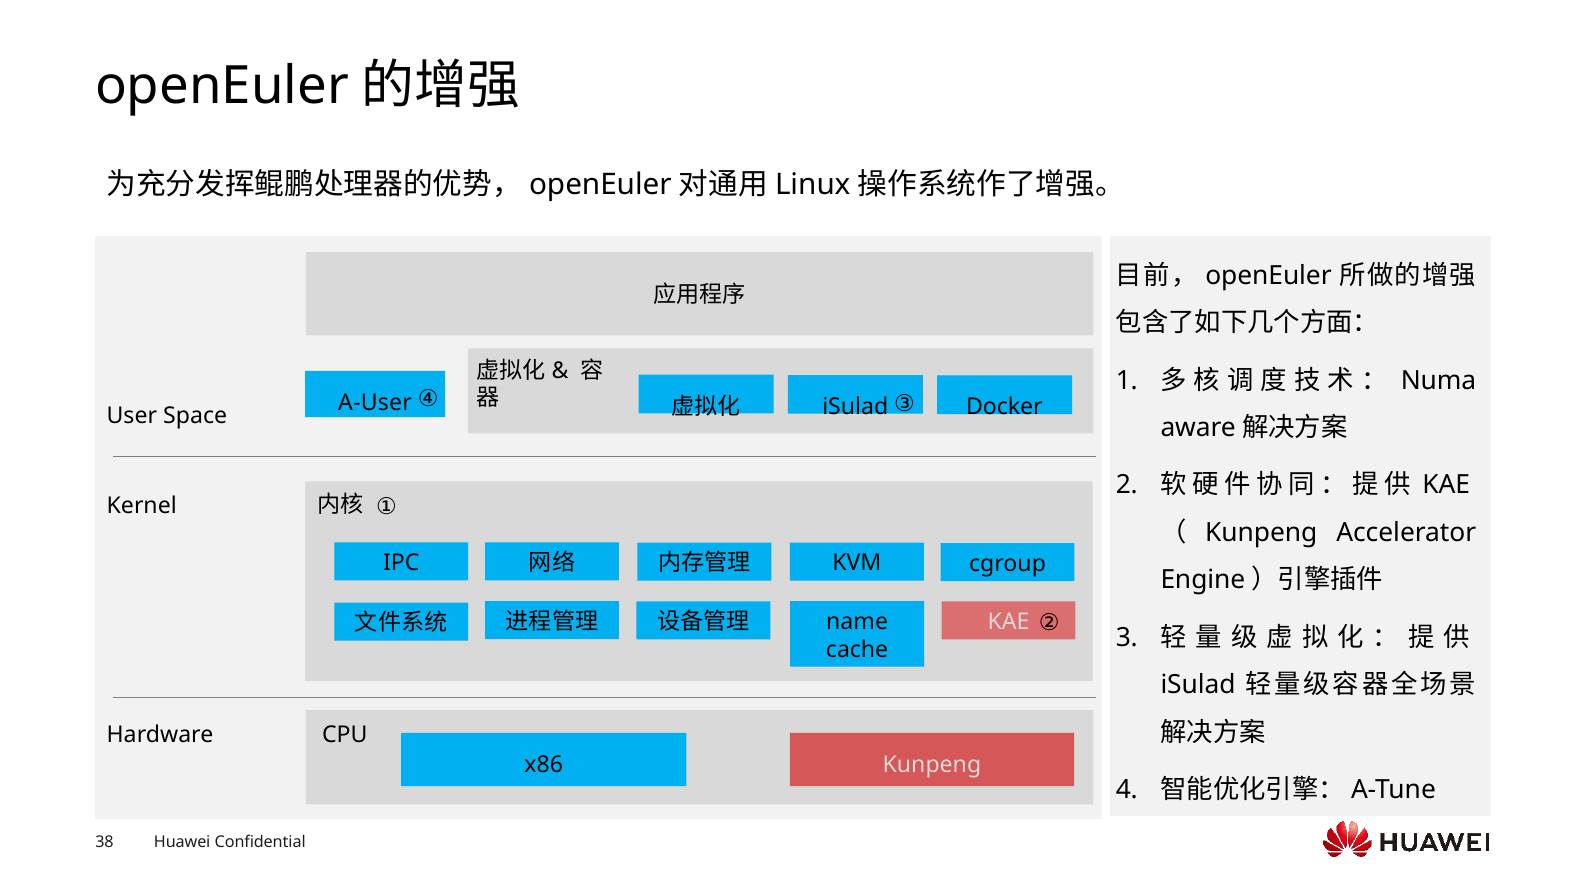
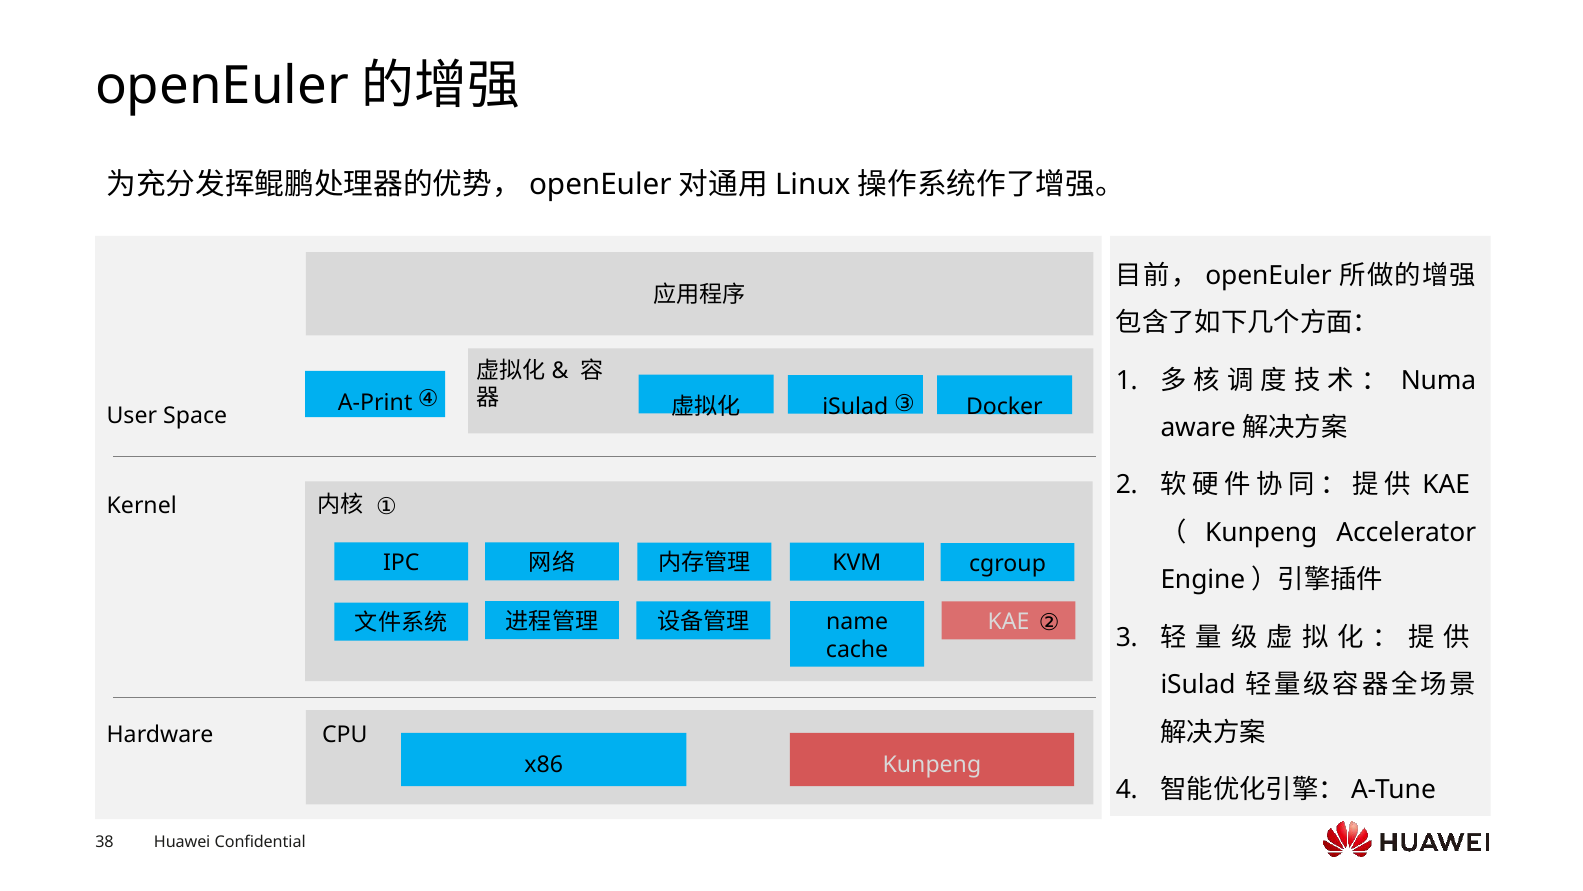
A-User: A-User -> A-Print
